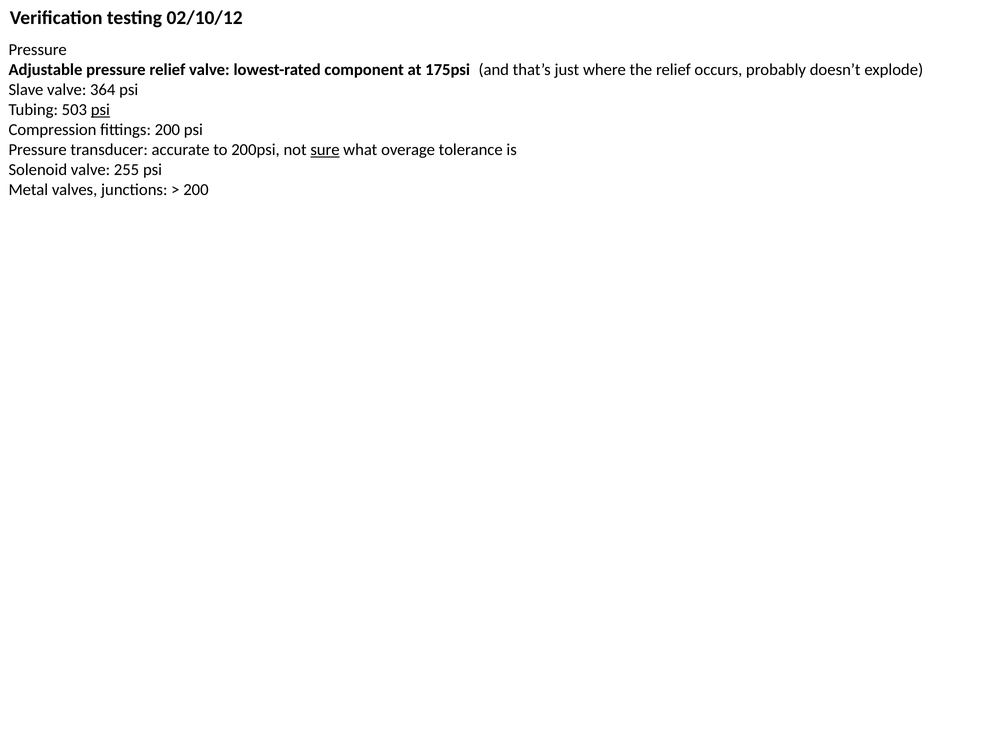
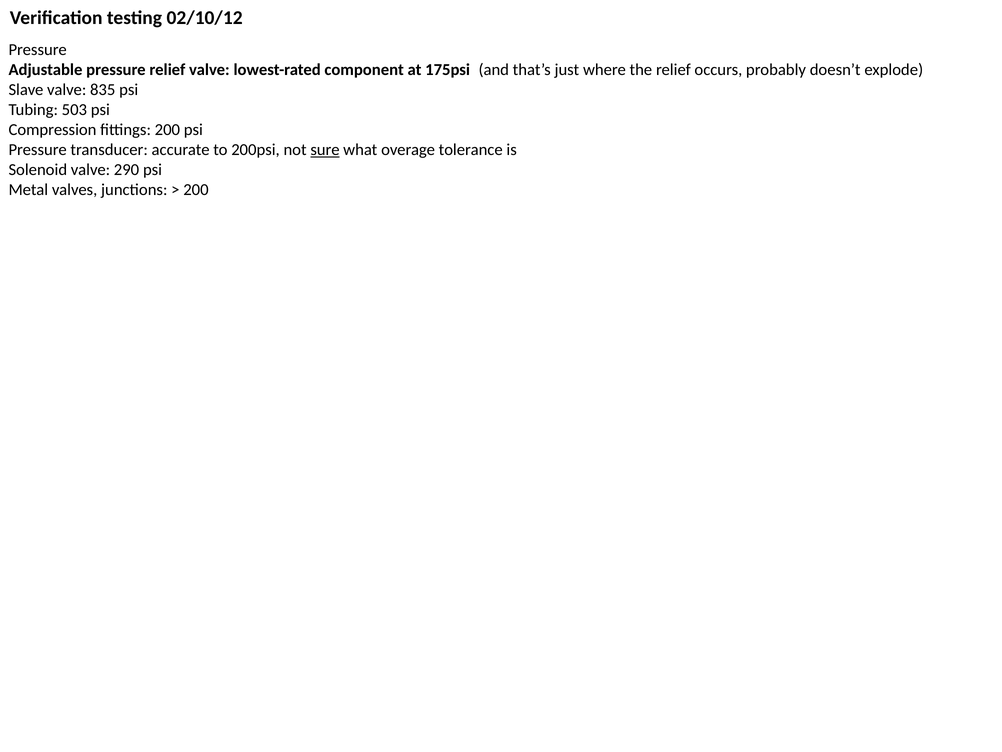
364: 364 -> 835
psi at (100, 110) underline: present -> none
255: 255 -> 290
